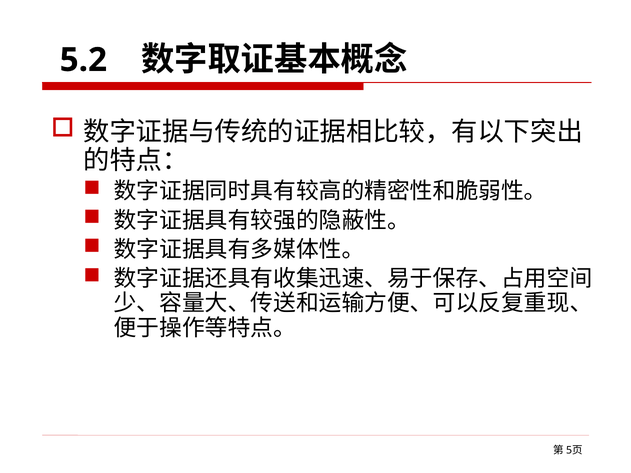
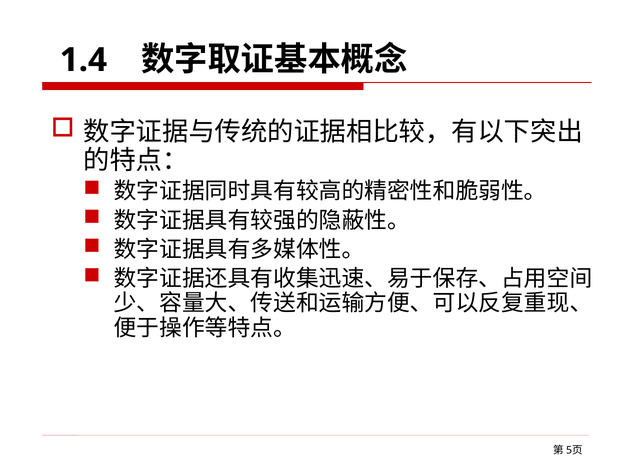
5.2: 5.2 -> 1.4
